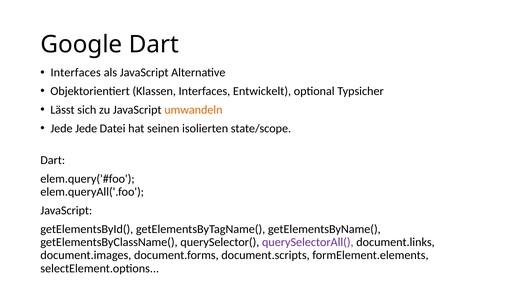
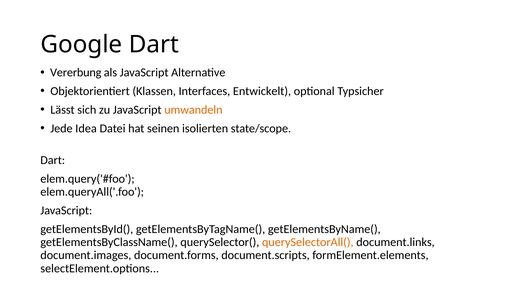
Interfaces at (76, 73): Interfaces -> Vererbung
Jede Jede: Jede -> Idea
querySelectorAll( colour: purple -> orange
